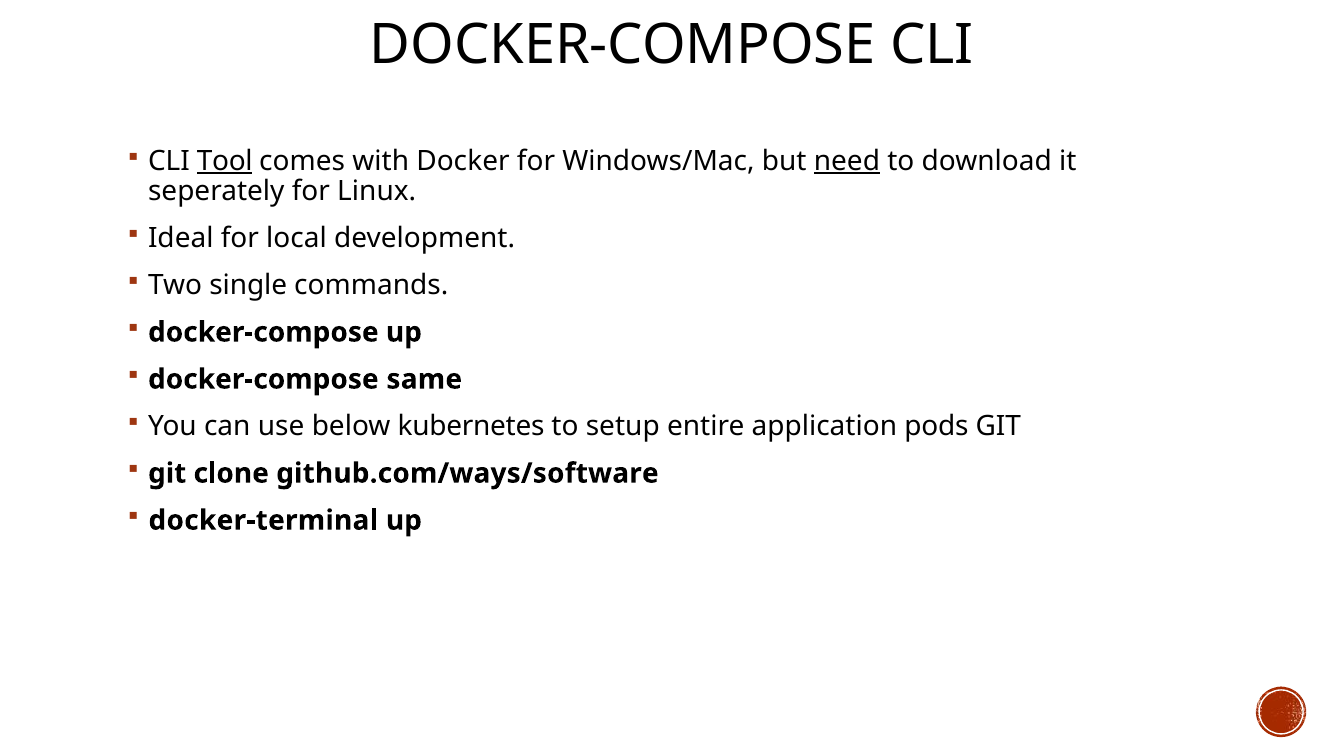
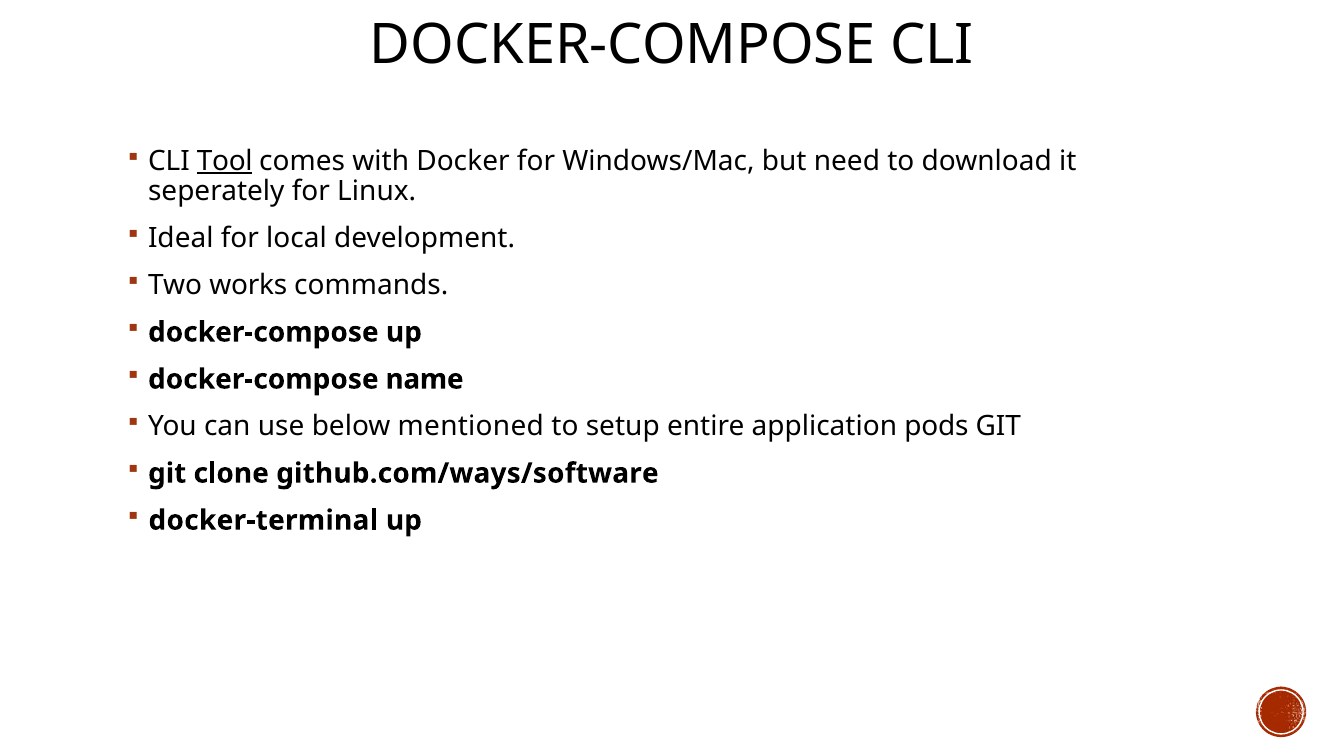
need underline: present -> none
single: single -> works
same: same -> name
kubernetes: kubernetes -> mentioned
